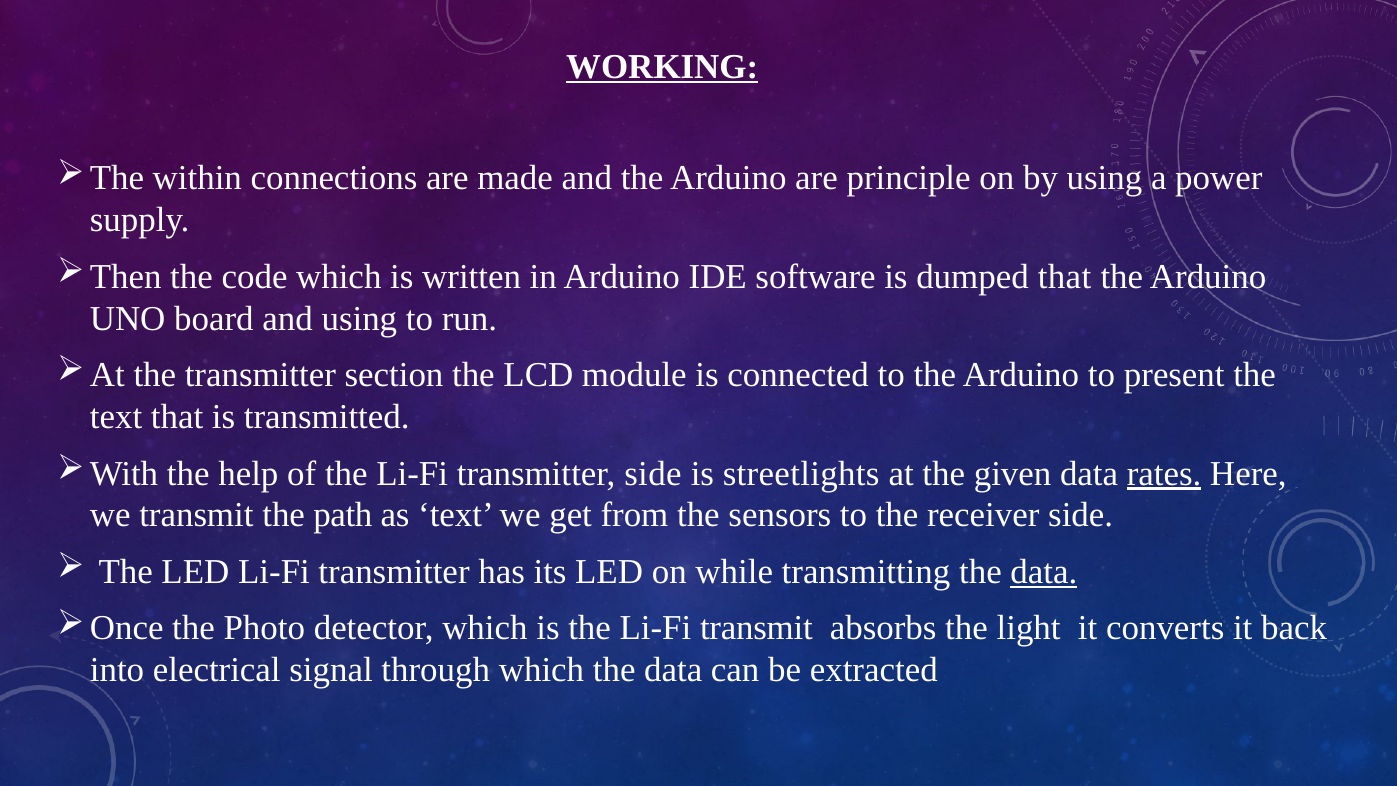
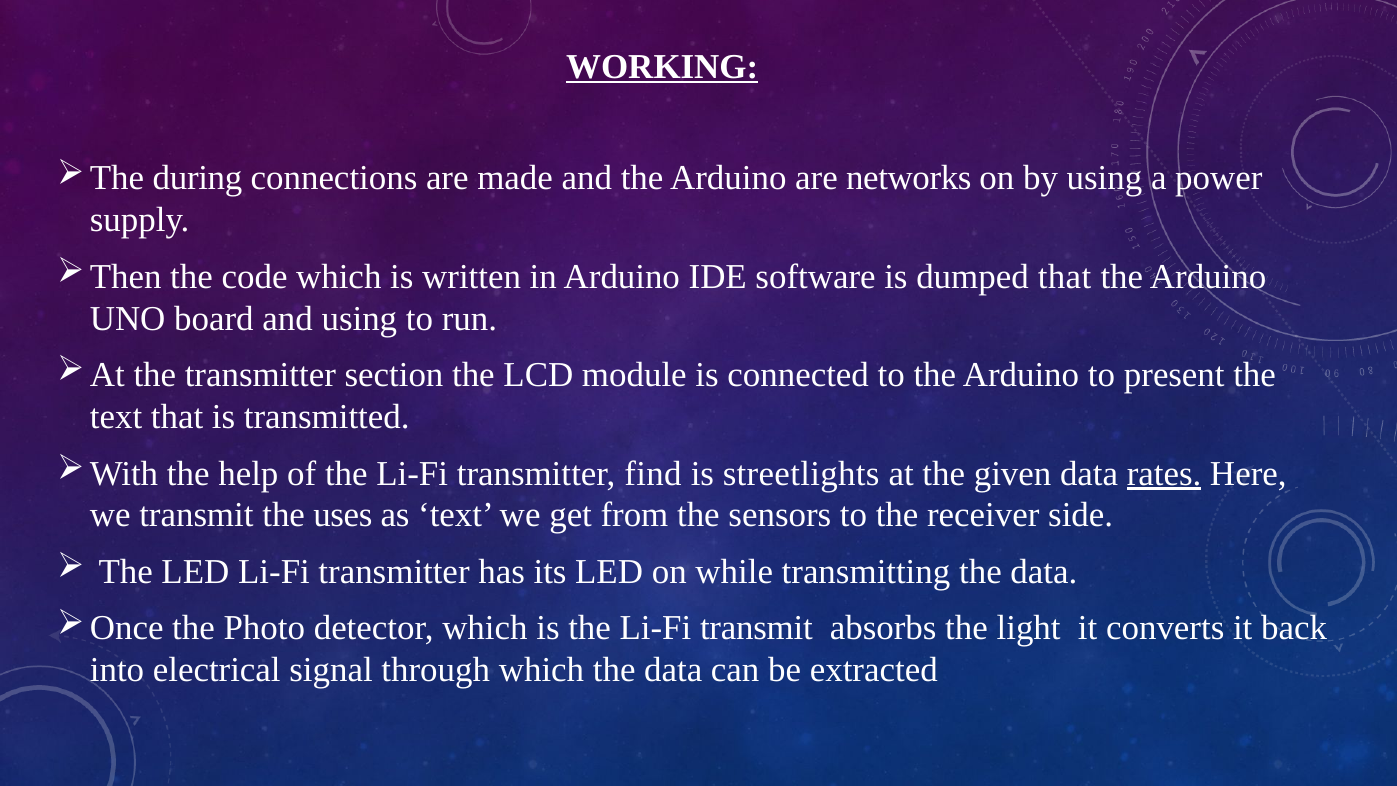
within: within -> during
principle: principle -> networks
transmitter side: side -> find
path: path -> uses
data at (1044, 572) underline: present -> none
